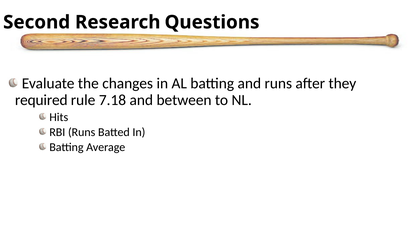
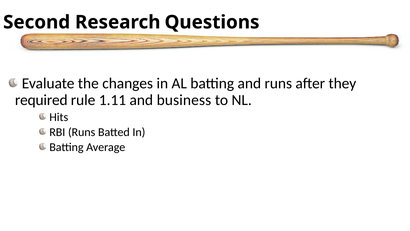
7.18: 7.18 -> 1.11
between: between -> business
